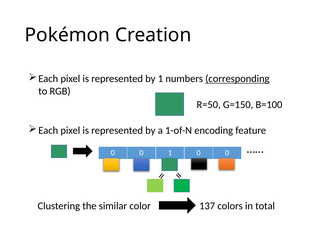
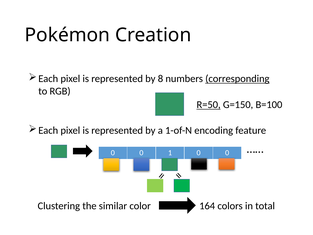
by 1: 1 -> 8
R=50 underline: none -> present
137: 137 -> 164
